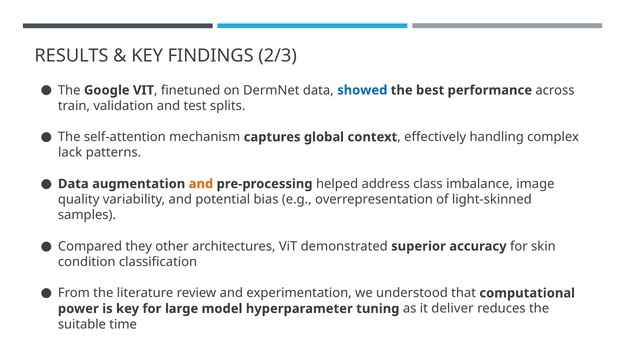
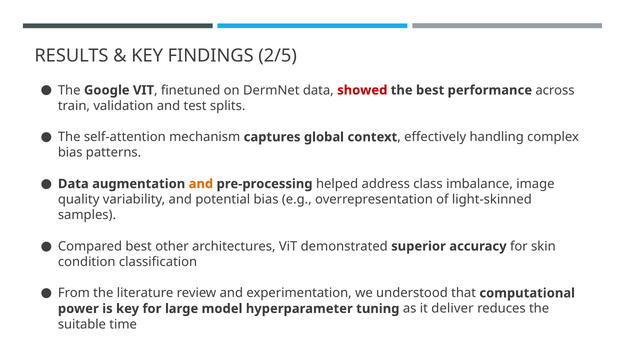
2/3: 2/3 -> 2/5
showed colour: blue -> red
lack at (70, 153): lack -> bias
Compared they: they -> best
